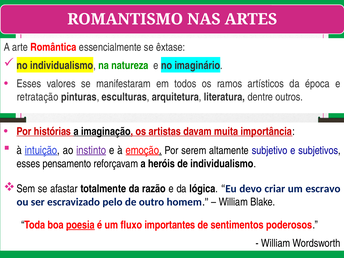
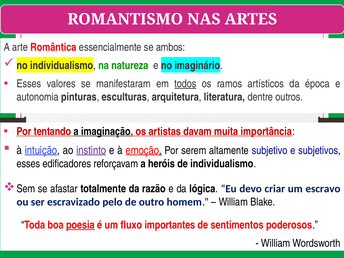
êxtase: êxtase -> ambos
todos underline: none -> present
retratação: retratação -> autonomia
histórias: histórias -> tentando
pensamento: pensamento -> edificadores
